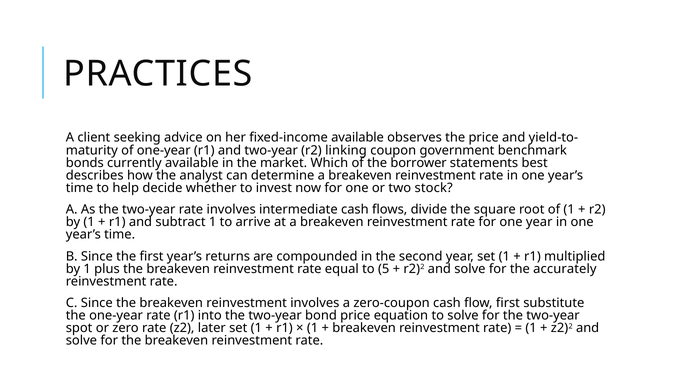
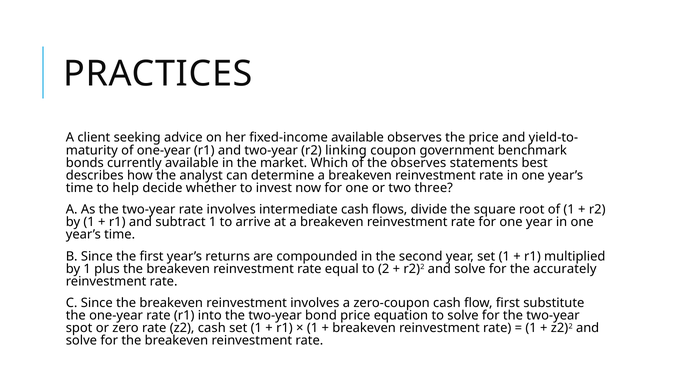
the borrower: borrower -> observes
stock: stock -> three
5: 5 -> 2
z2 later: later -> cash
